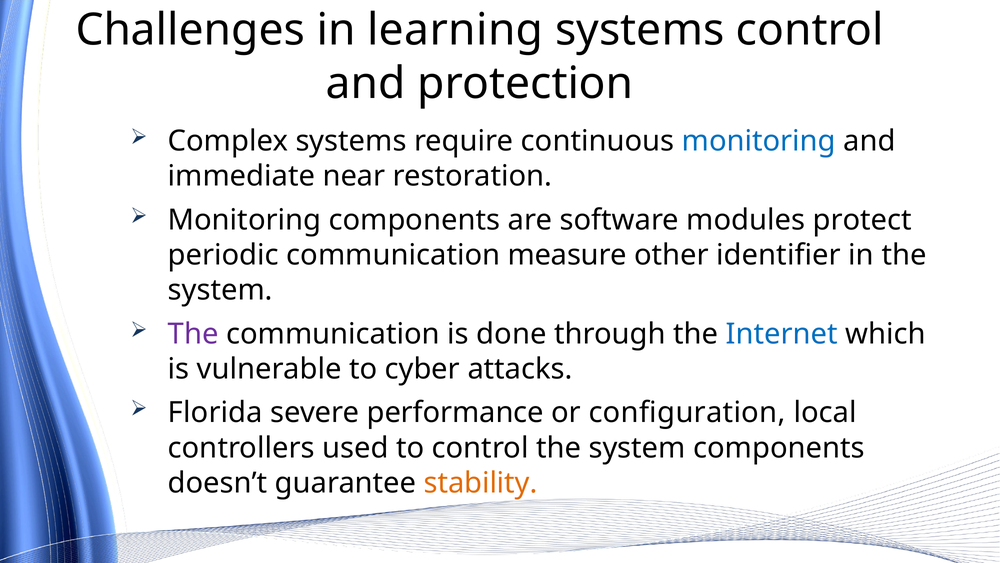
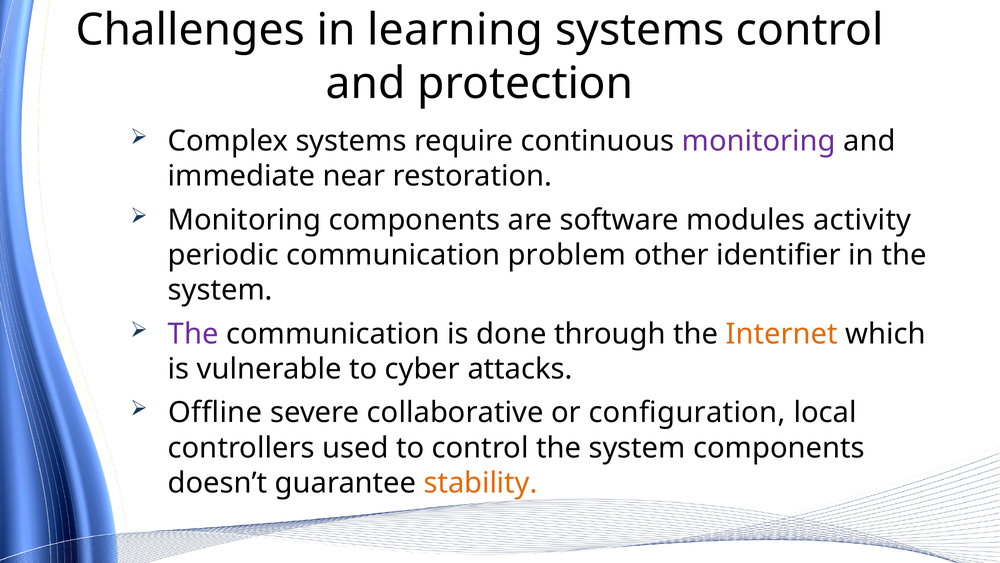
monitoring at (759, 141) colour: blue -> purple
protect: protect -> activity
measure: measure -> problem
Internet colour: blue -> orange
Florida: Florida -> Offline
performance: performance -> collaborative
